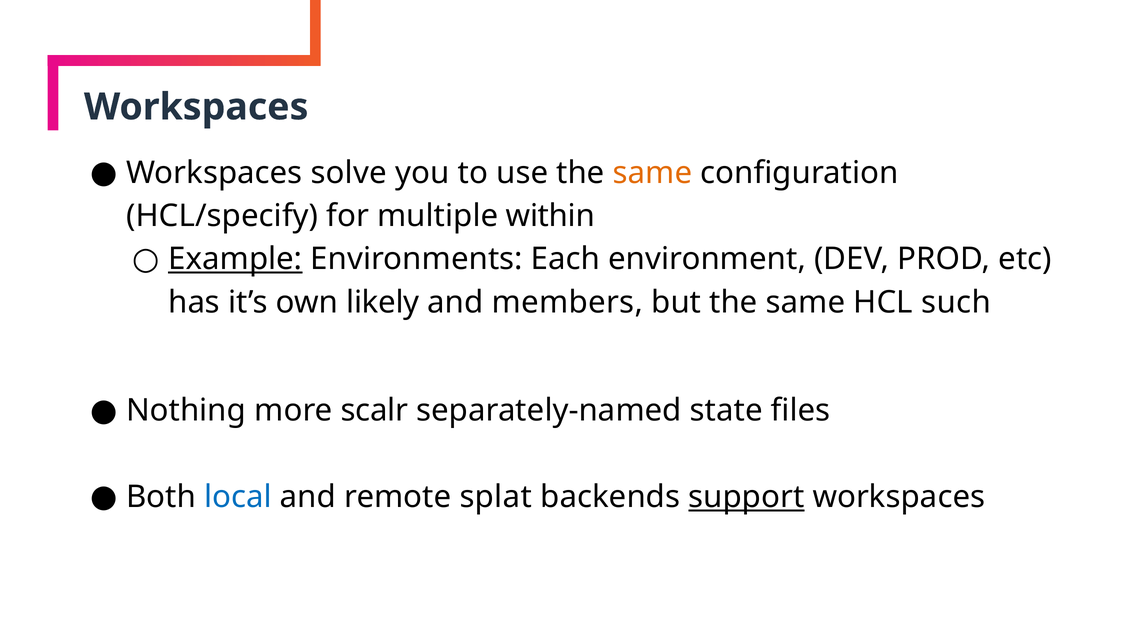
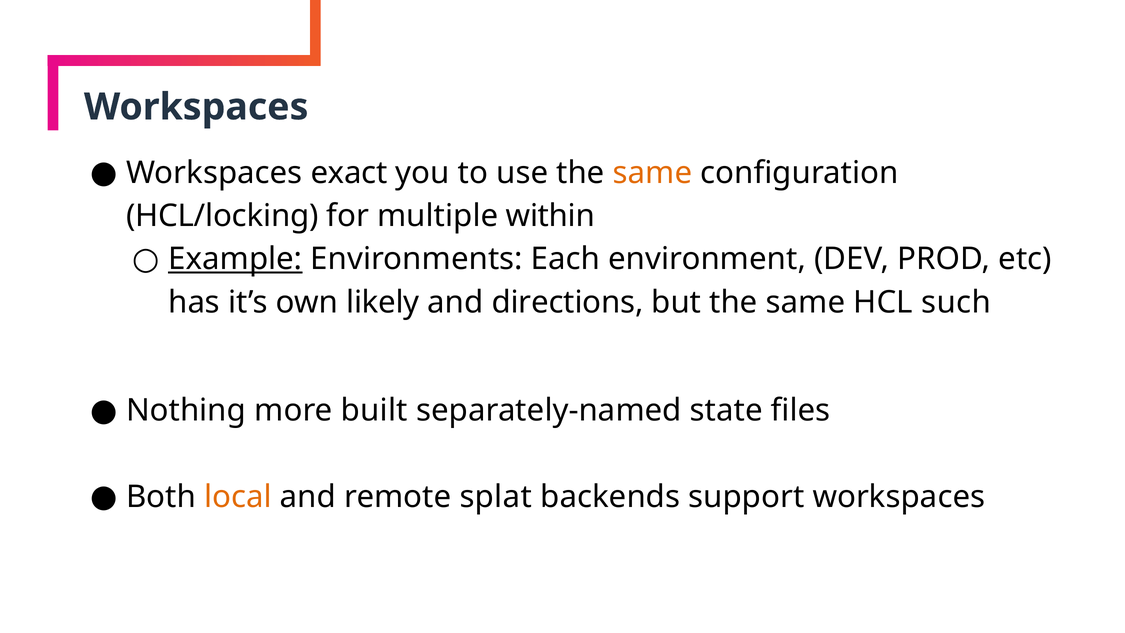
solve: solve -> exact
HCL/specify: HCL/specify -> HCL/locking
members: members -> directions
scalr: scalr -> built
local colour: blue -> orange
support underline: present -> none
